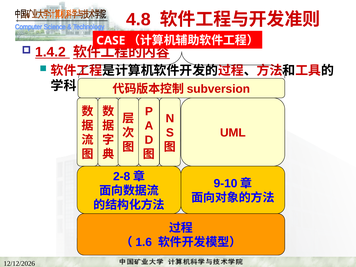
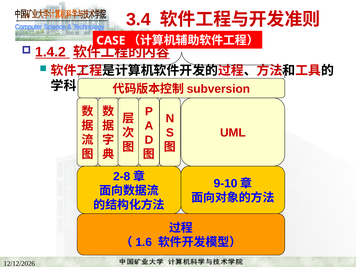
4.8: 4.8 -> 3.4
